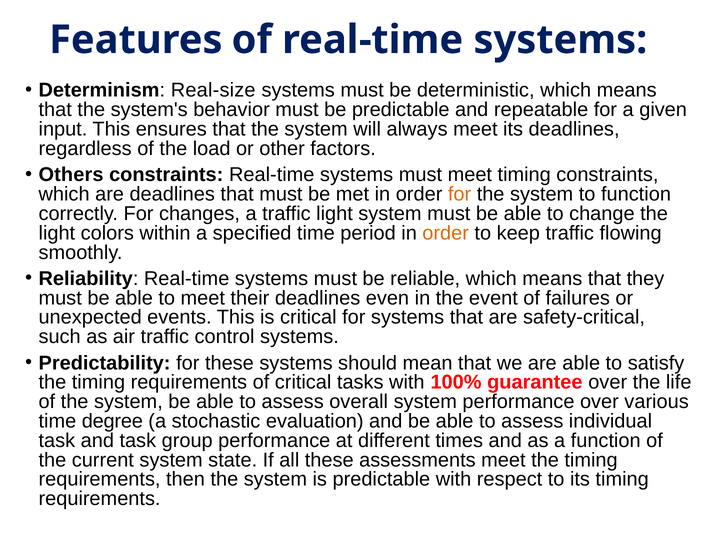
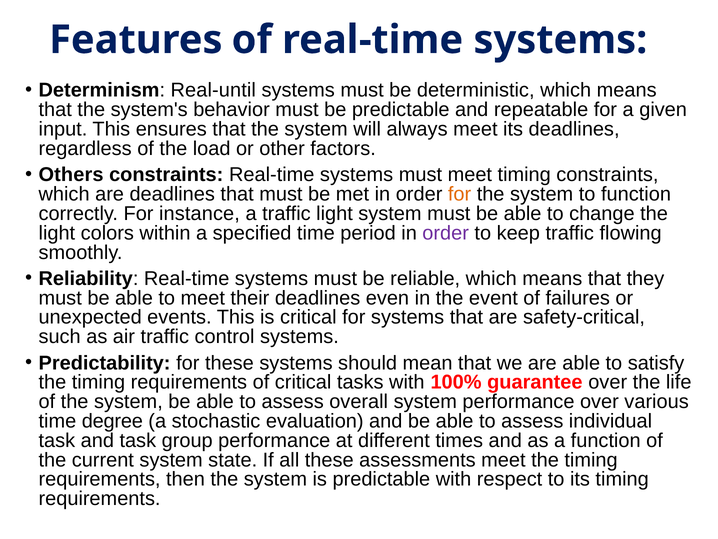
Real-size: Real-size -> Real-until
changes: changes -> instance
order at (446, 233) colour: orange -> purple
